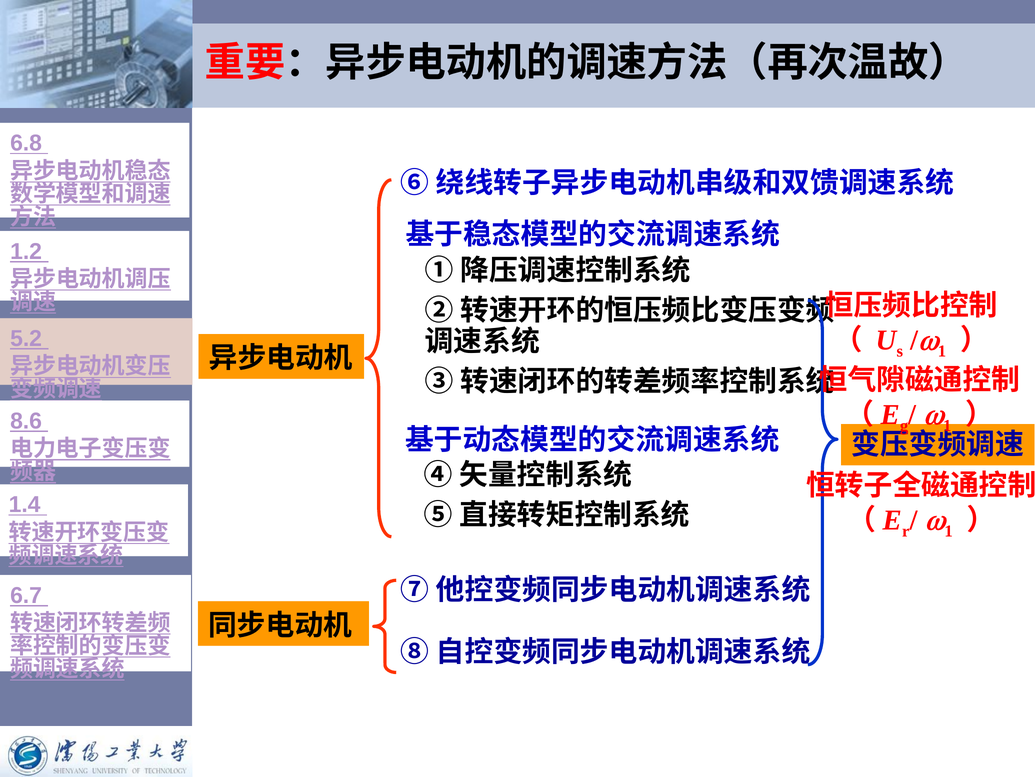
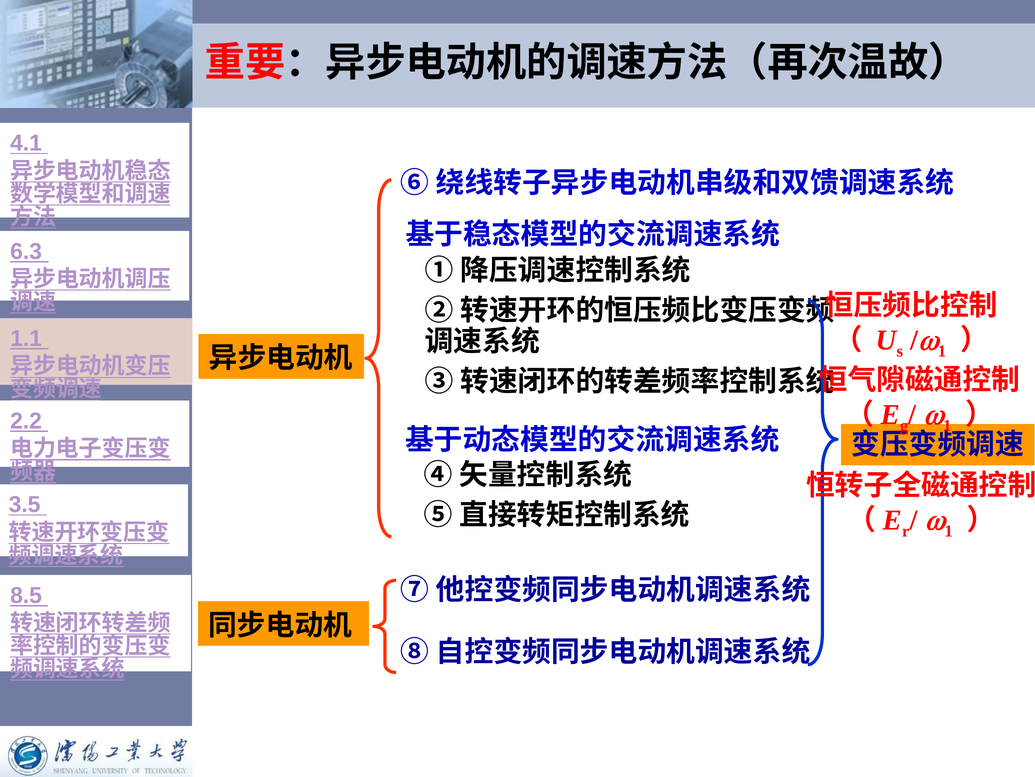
6.8: 6.8 -> 4.1
1.2: 1.2 -> 6.3
5.2: 5.2 -> 1.1
8.6: 8.6 -> 2.2
1.4: 1.4 -> 3.5
6.7: 6.7 -> 8.5
